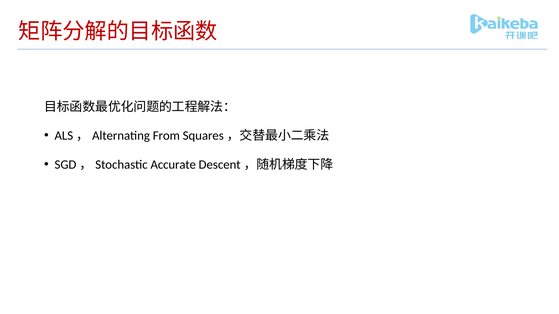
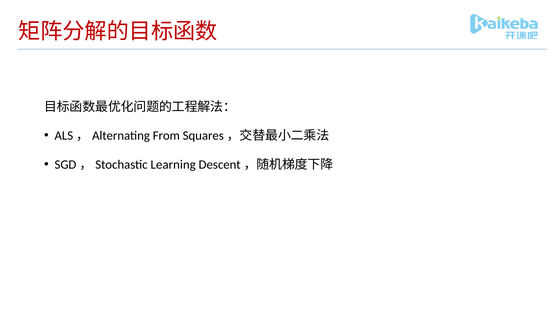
Accurate: Accurate -> Learning
